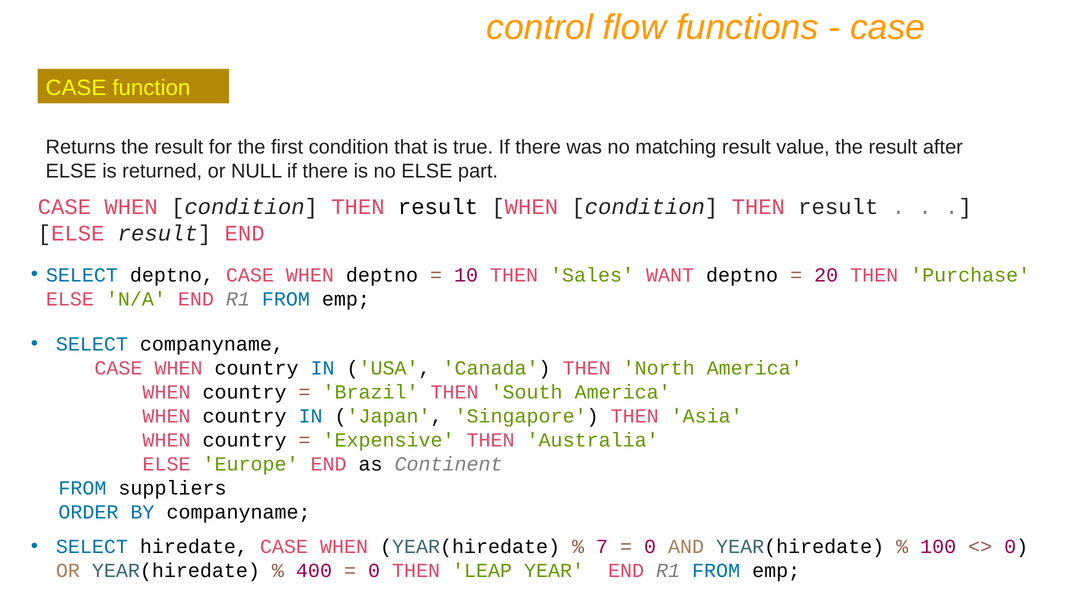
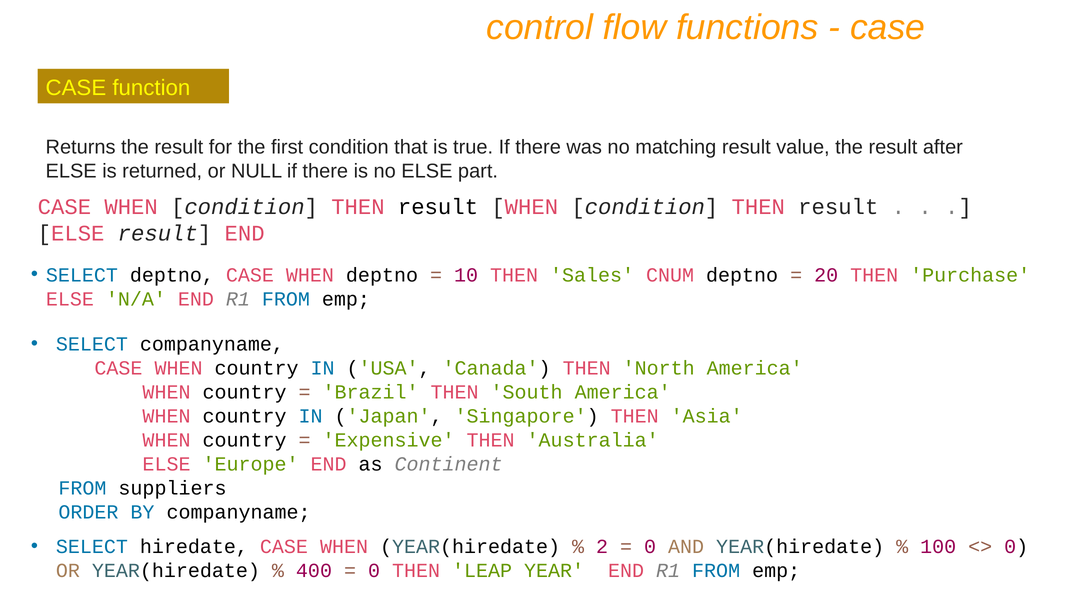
WANT: WANT -> CNUM
7: 7 -> 2
